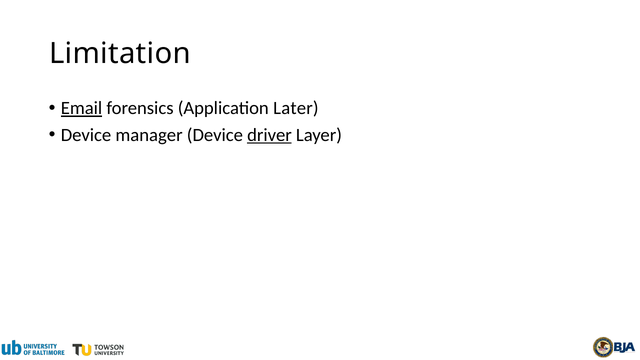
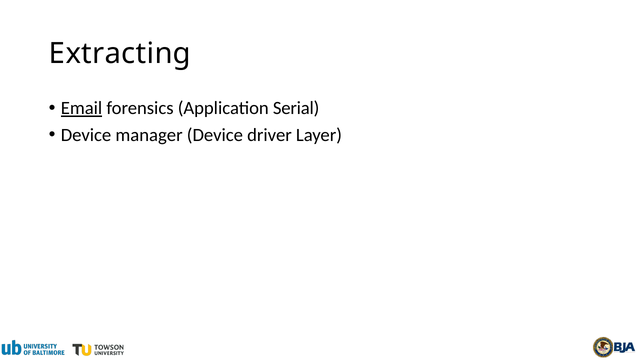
Limitation: Limitation -> Extracting
Later: Later -> Serial
driver underline: present -> none
